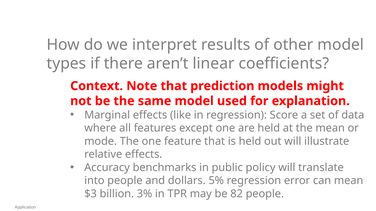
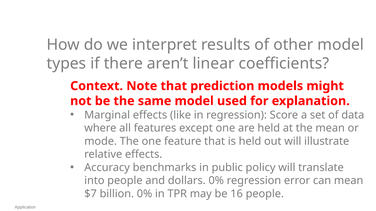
dollars 5%: 5% -> 0%
$3: $3 -> $7
billion 3%: 3% -> 0%
82: 82 -> 16
